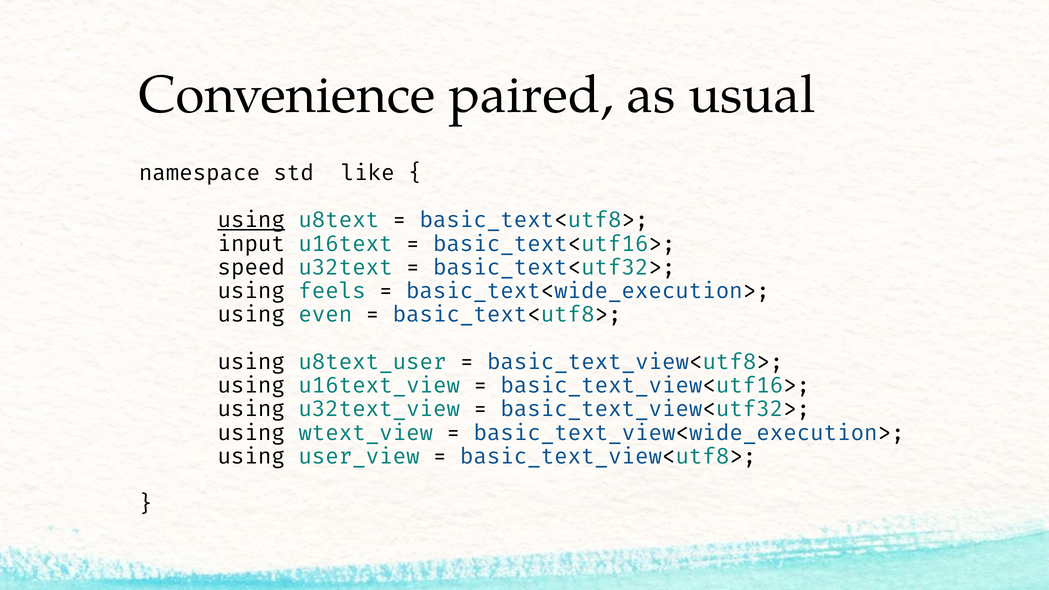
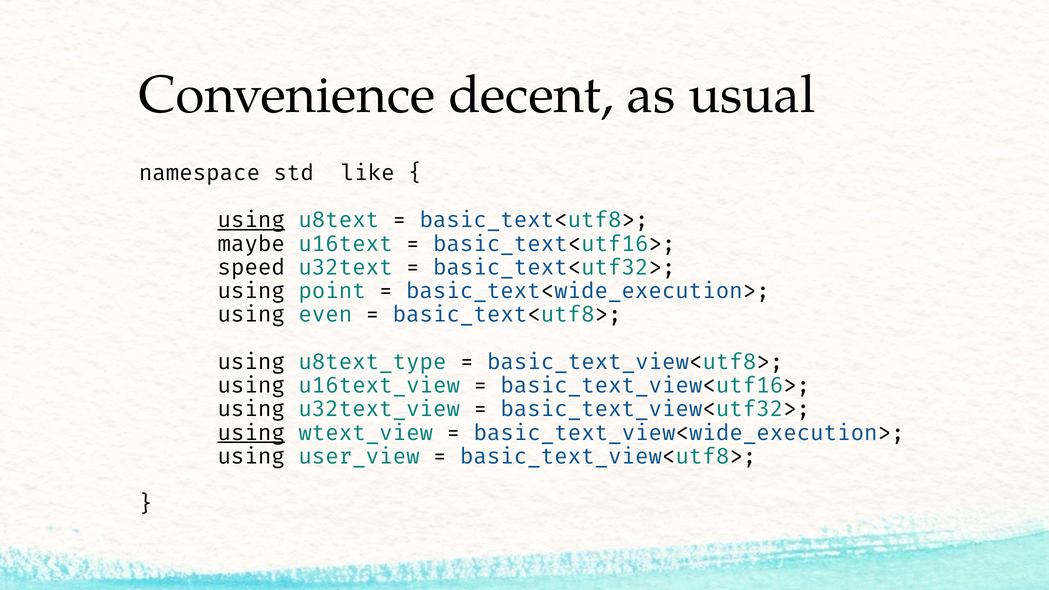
paired: paired -> decent
input: input -> maybe
feels: feels -> point
u8text_user: u8text_user -> u8text_type
using at (251, 433) underline: none -> present
